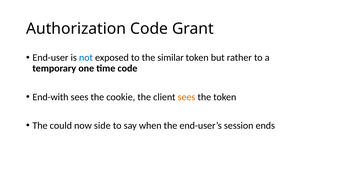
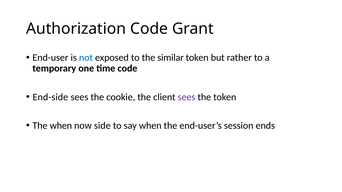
End-with: End-with -> End-side
sees at (187, 97) colour: orange -> purple
The could: could -> when
